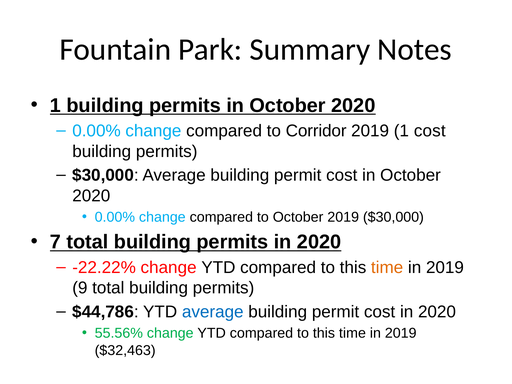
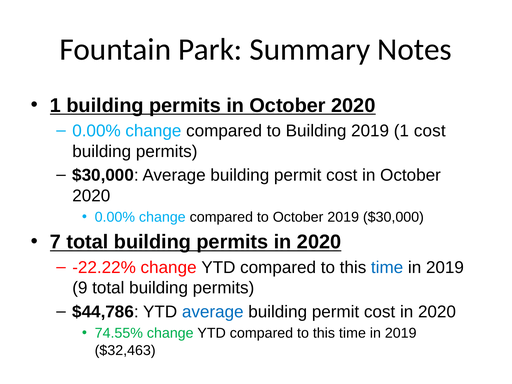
to Corridor: Corridor -> Building
time at (387, 267) colour: orange -> blue
55.56%: 55.56% -> 74.55%
